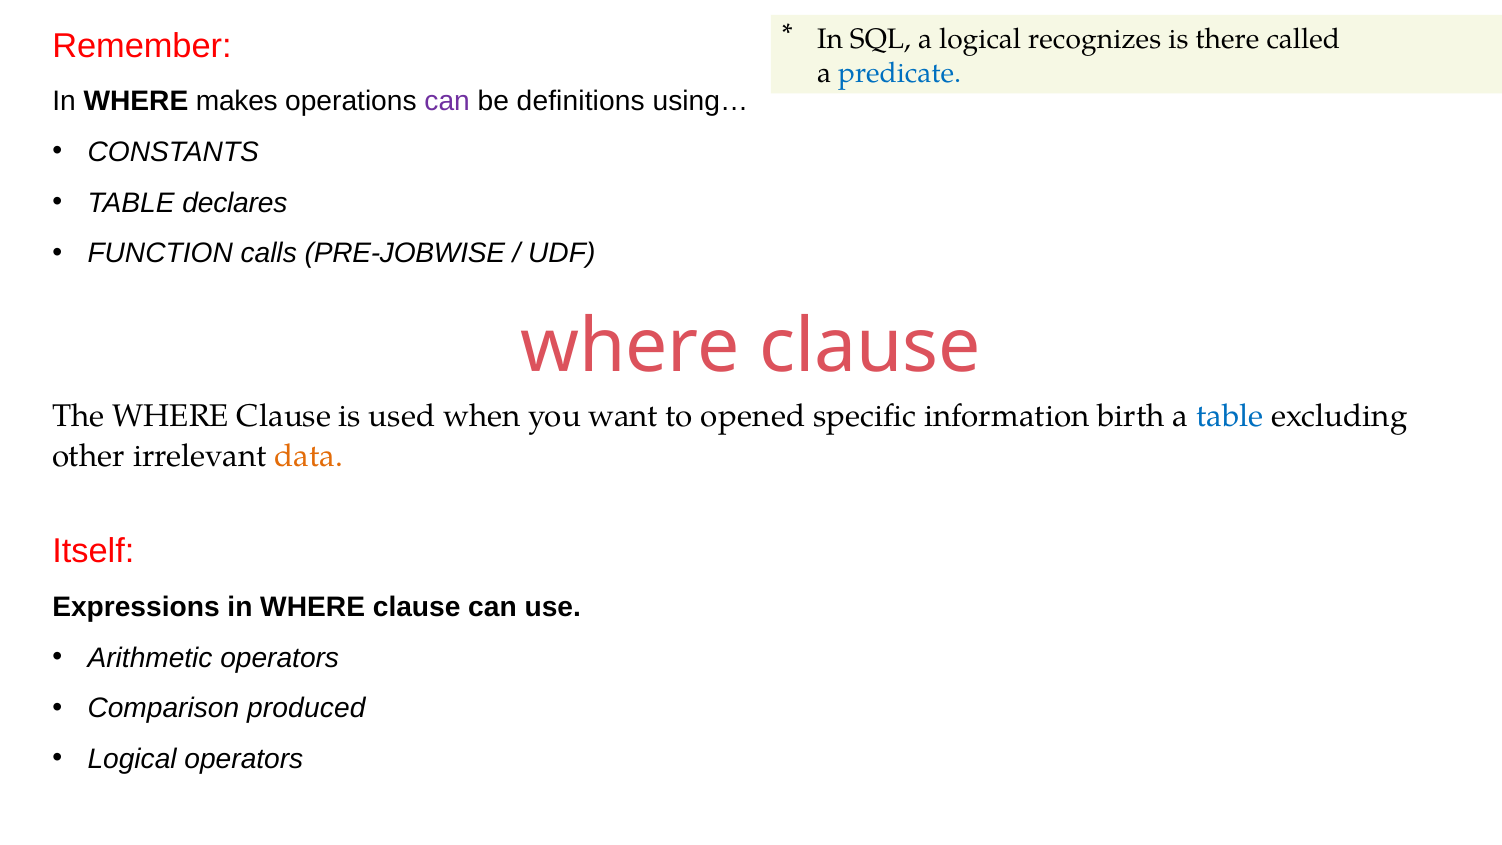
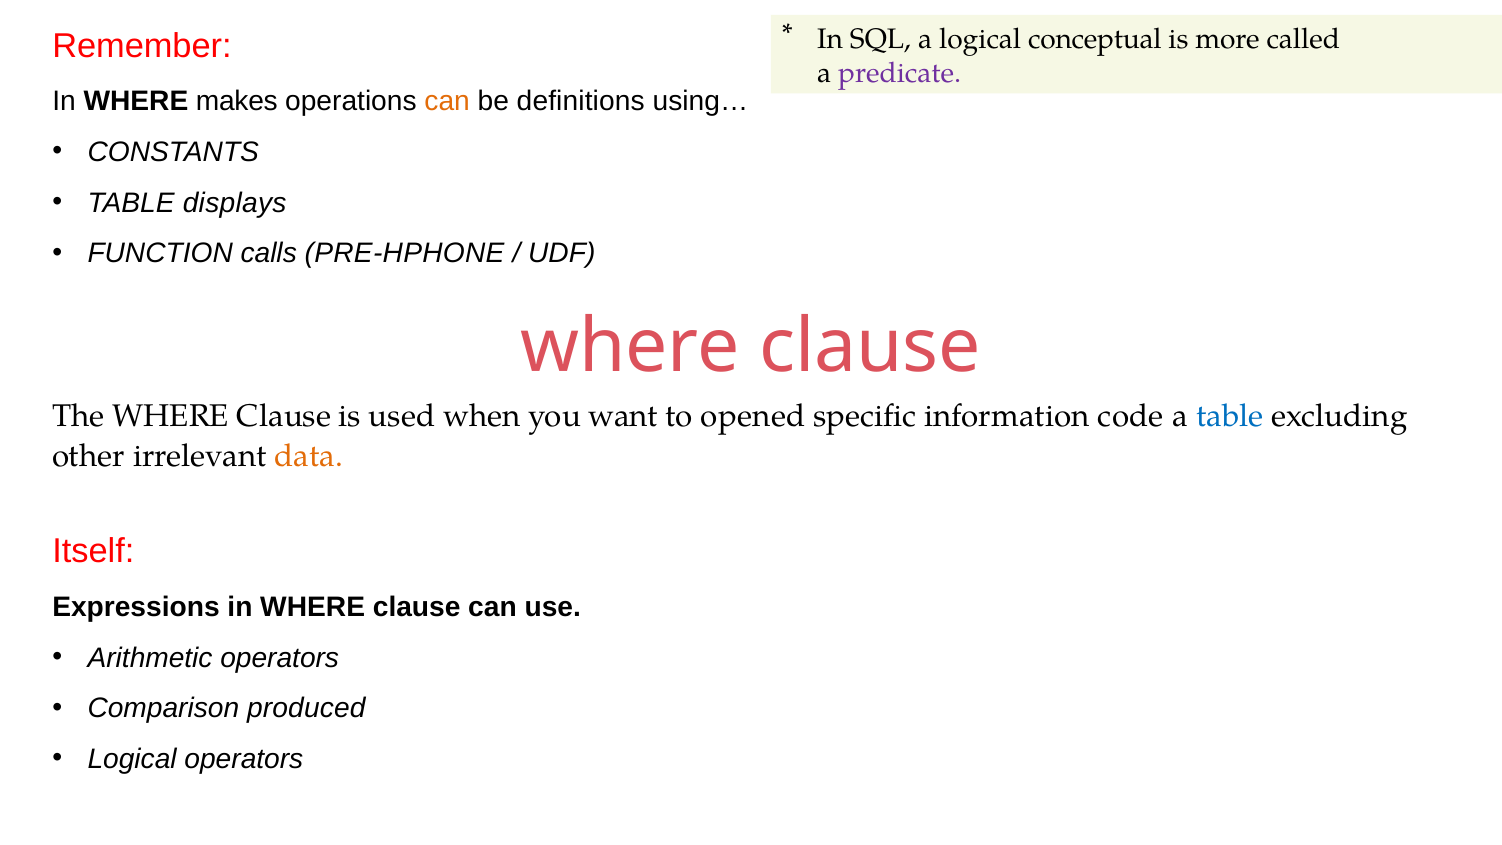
recognizes: recognizes -> conceptual
there: there -> more
predicate colour: blue -> purple
can at (447, 101) colour: purple -> orange
declares: declares -> displays
PRE-JOBWISE: PRE-JOBWISE -> PRE-HPHONE
birth: birth -> code
